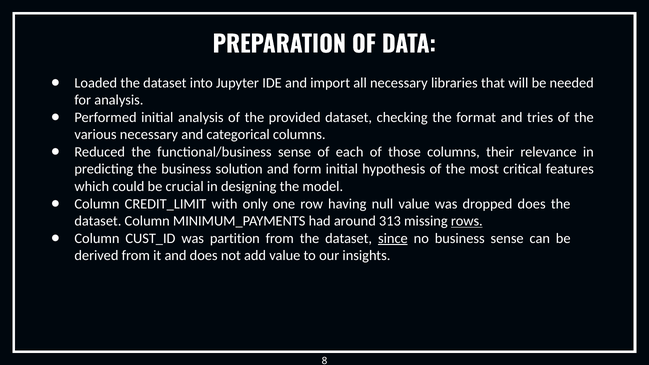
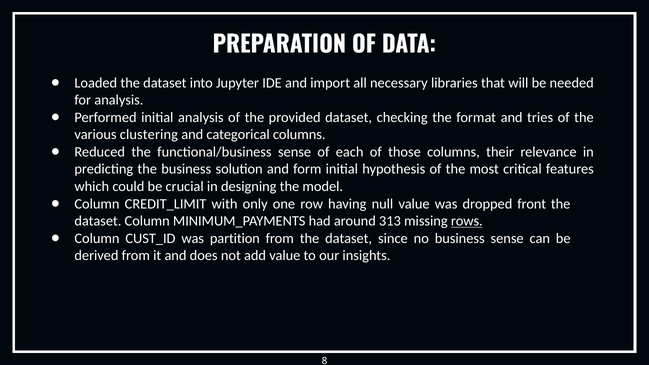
various necessary: necessary -> clustering
dropped does: does -> front
since underline: present -> none
